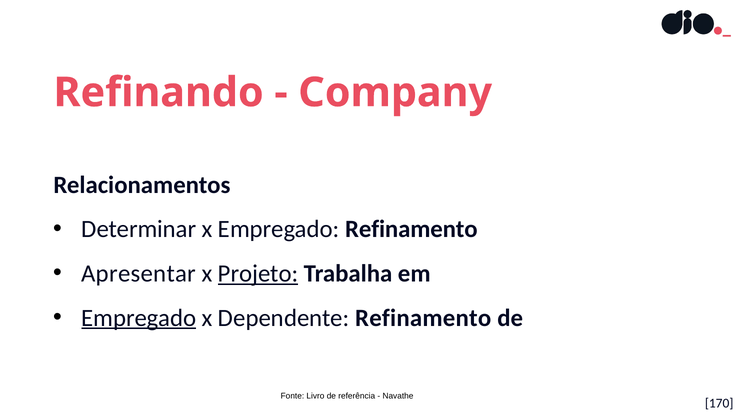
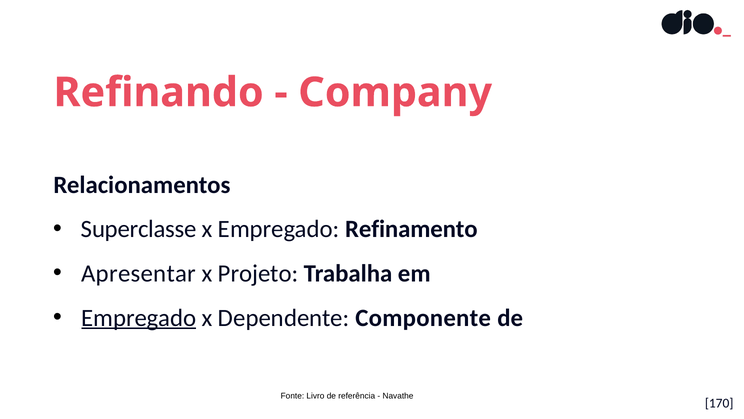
Determinar: Determinar -> Superclasse
Projeto underline: present -> none
Dependente Refinamento: Refinamento -> Componente
